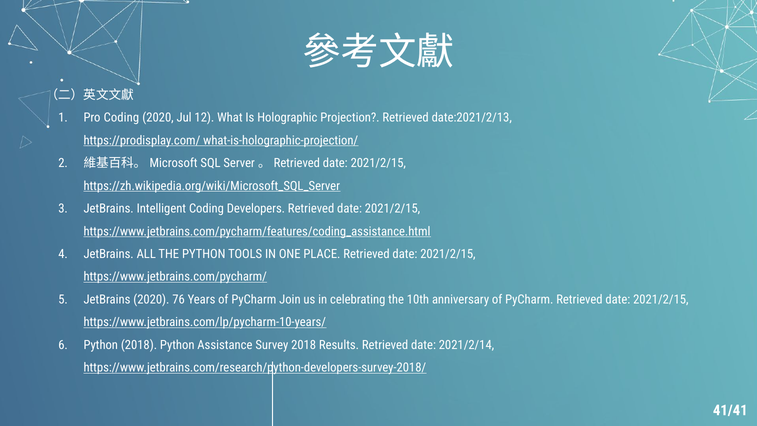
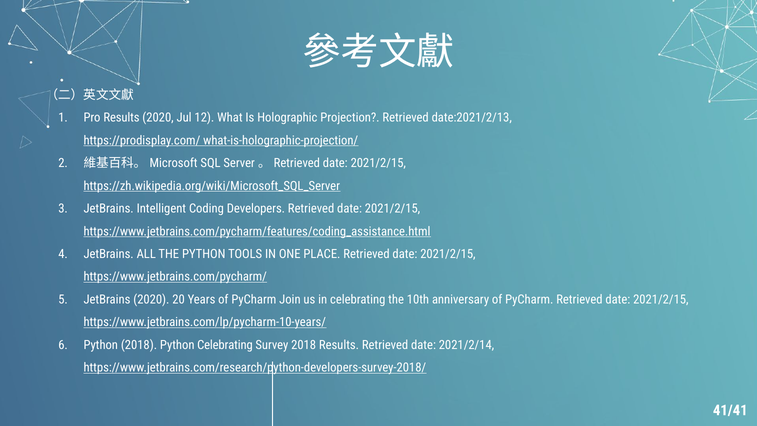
Pro Coding: Coding -> Results
76: 76 -> 20
Python Assistance: Assistance -> Celebrating
